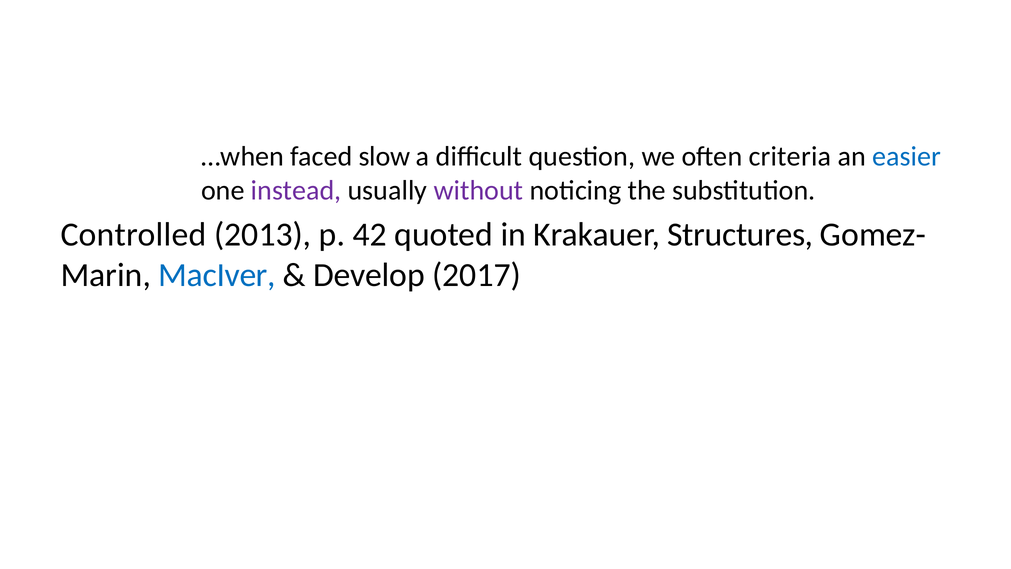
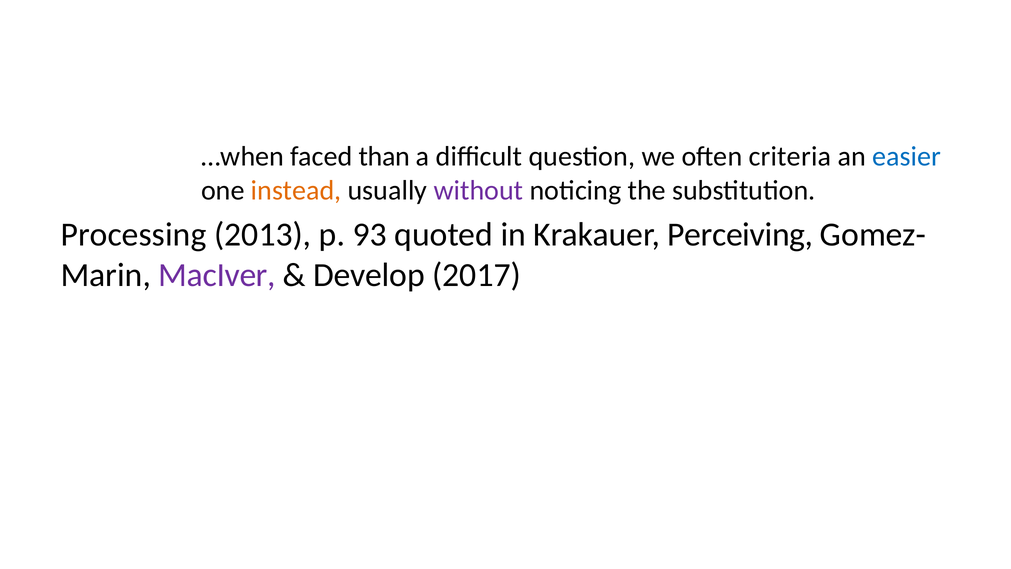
slow: slow -> than
instead colour: purple -> orange
Controlled: Controlled -> Processing
42: 42 -> 93
Structures: Structures -> Perceiving
MacIver colour: blue -> purple
